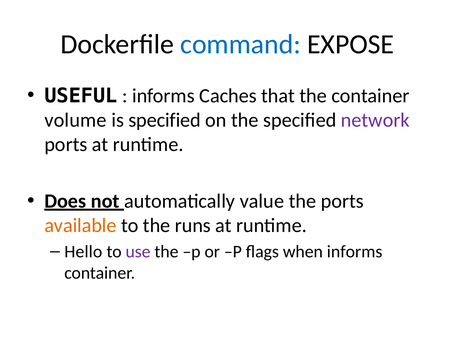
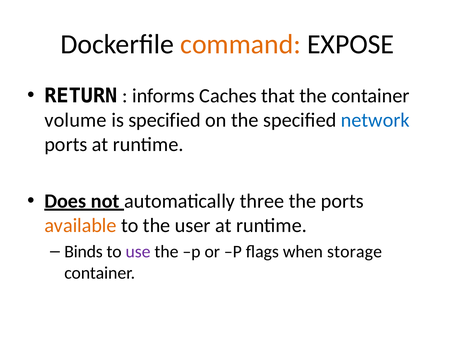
command colour: blue -> orange
USEFUL: USEFUL -> RETURN
network colour: purple -> blue
value: value -> three
runs: runs -> user
Hello: Hello -> Binds
when informs: informs -> storage
